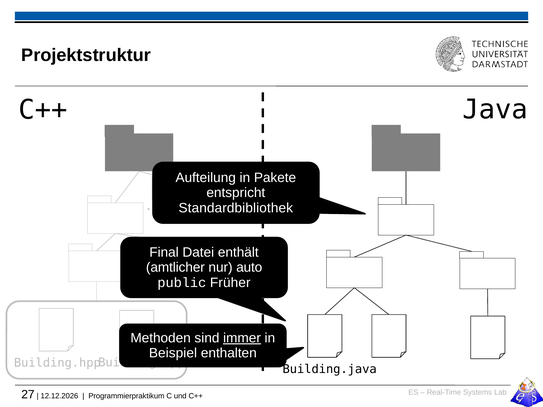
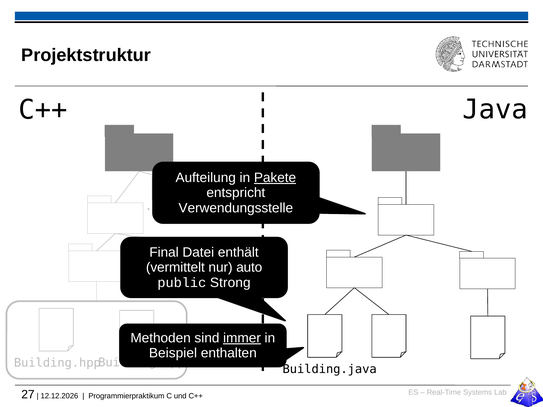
Pakete underline: none -> present
Standardbibliothek: Standardbibliothek -> Verwendungsstelle
amtlicher: amtlicher -> vermittelt
Früher: Früher -> Strong
